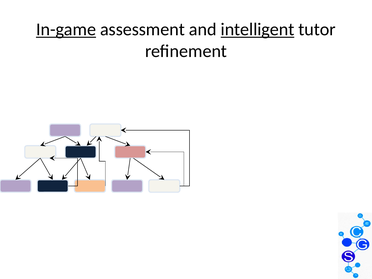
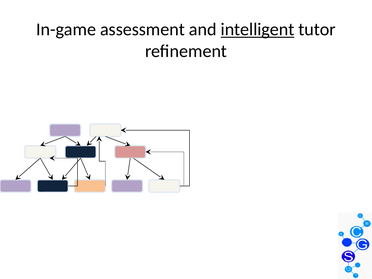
In-game underline: present -> none
